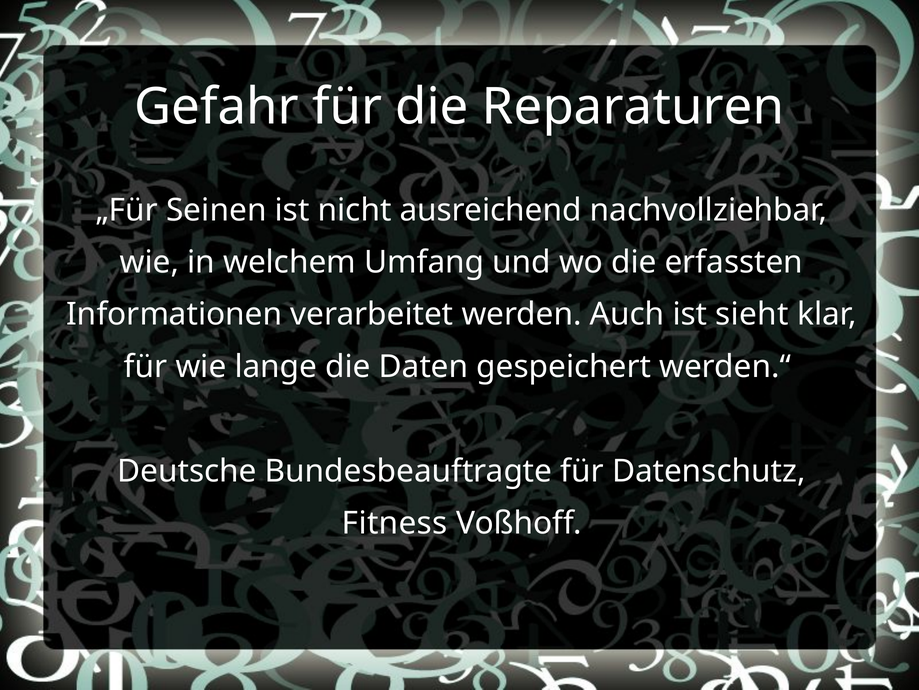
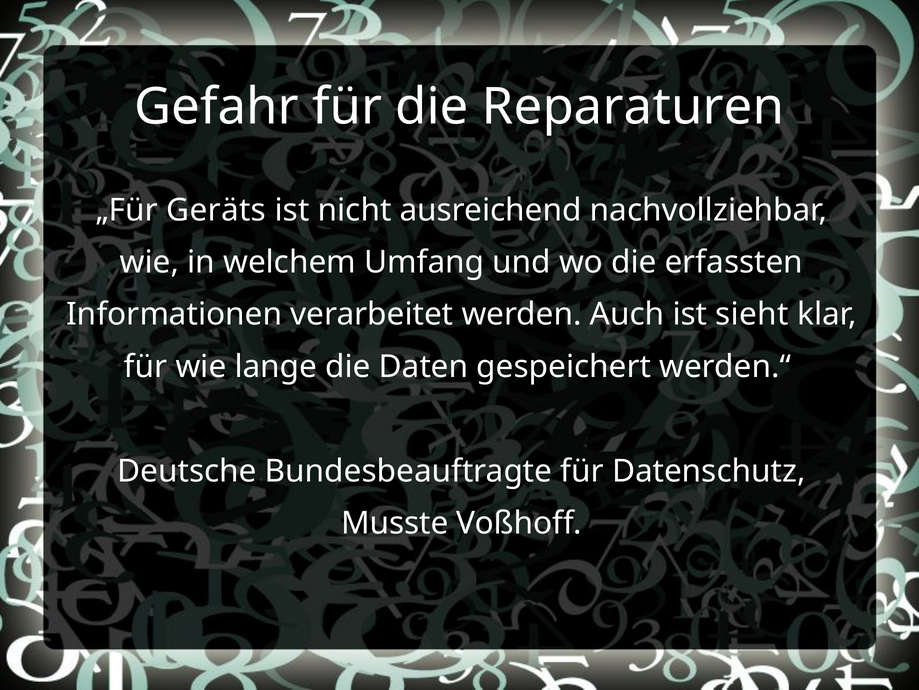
Seinen: Seinen -> Geräts
Fitness: Fitness -> Musste
